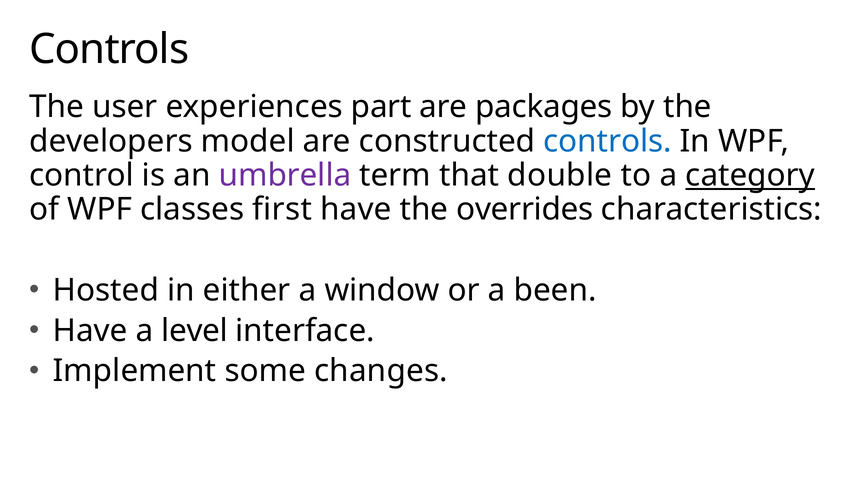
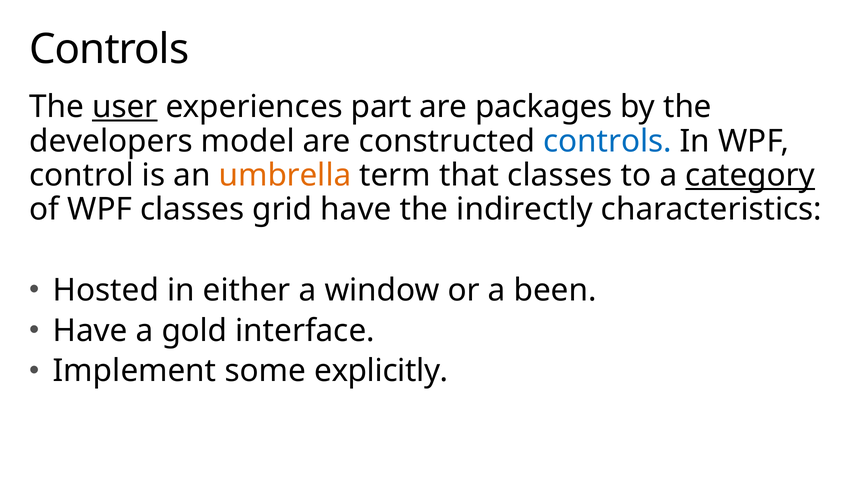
user underline: none -> present
umbrella colour: purple -> orange
that double: double -> classes
first: first -> grid
overrides: overrides -> indirectly
level: level -> gold
changes: changes -> explicitly
